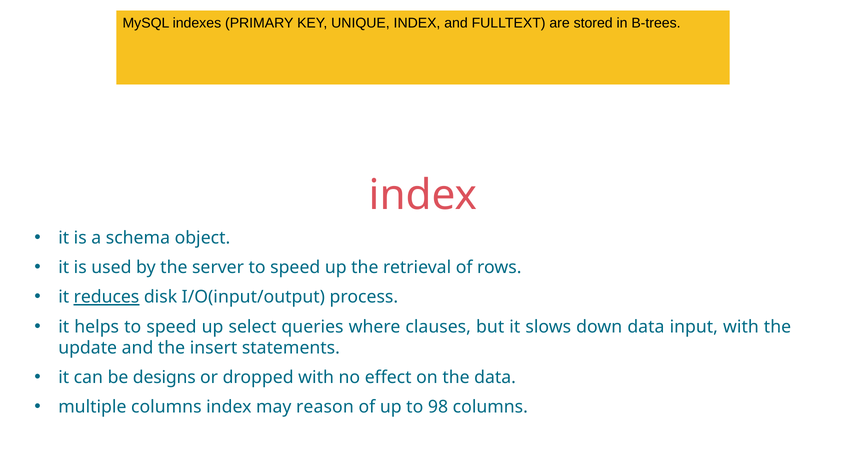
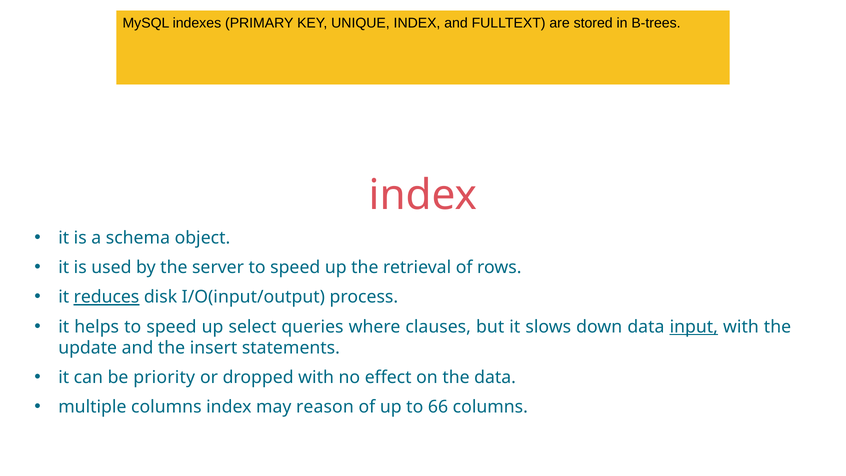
input underline: none -> present
designs: designs -> priority
98: 98 -> 66
